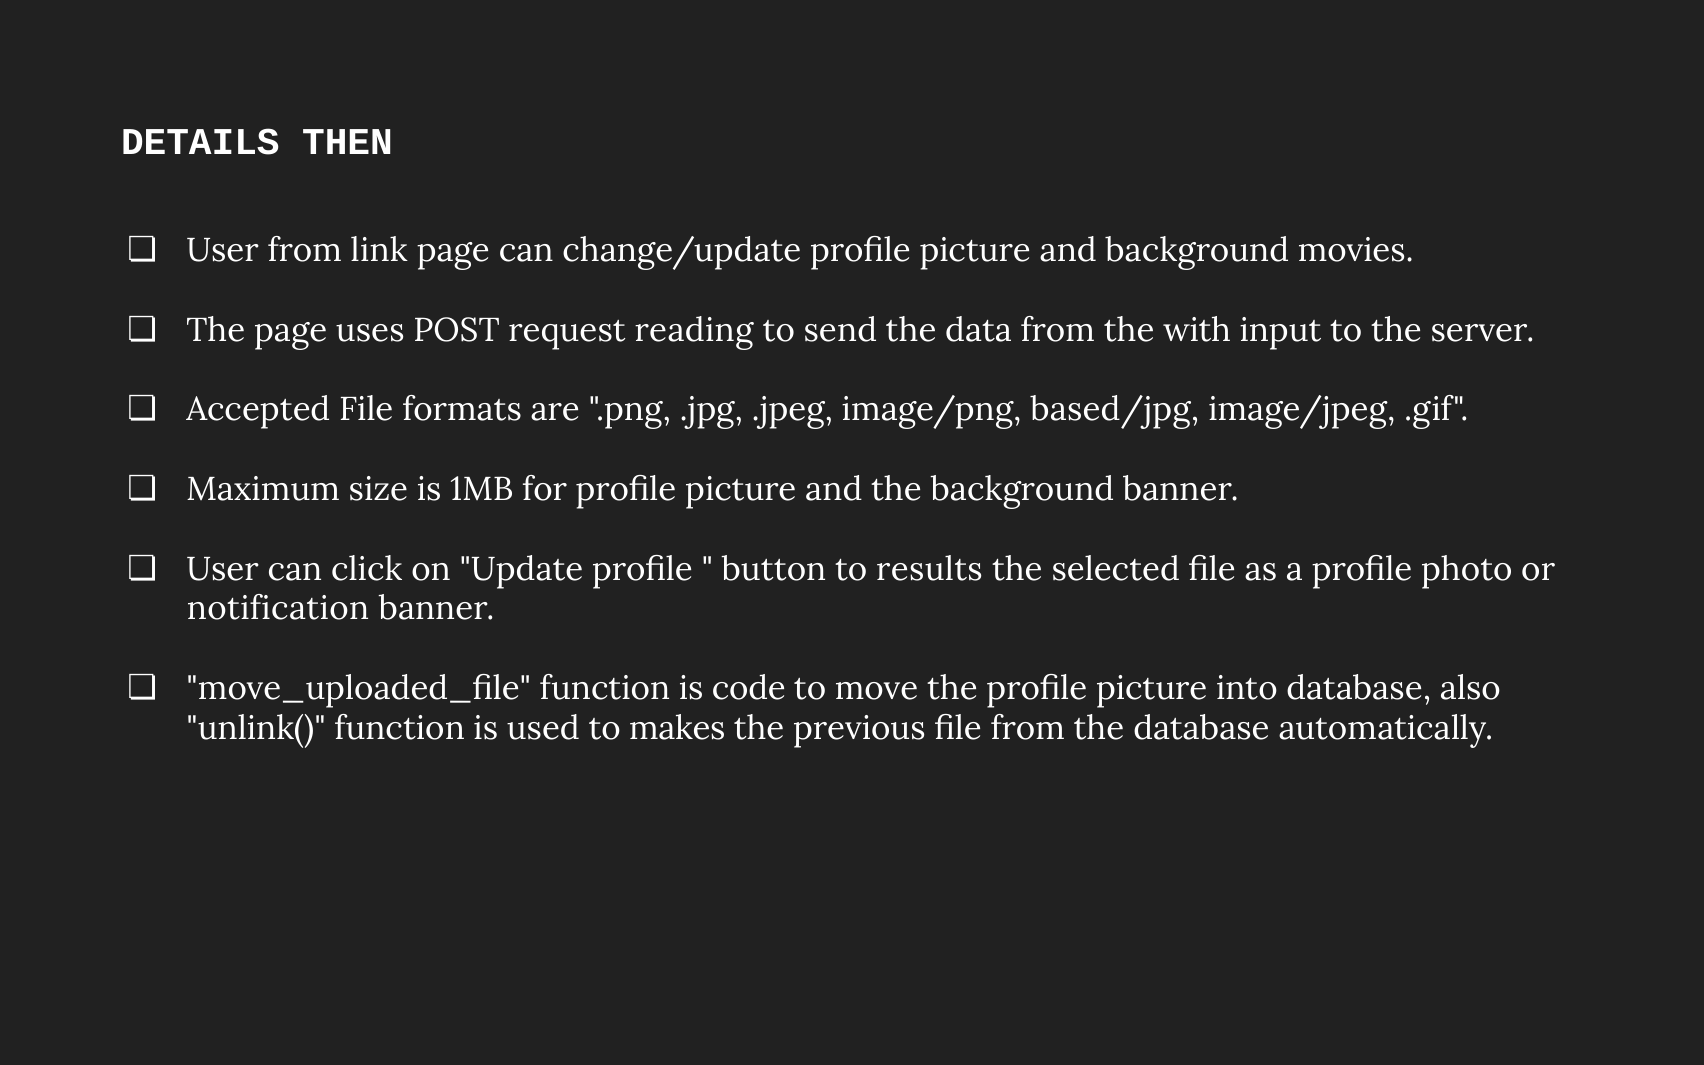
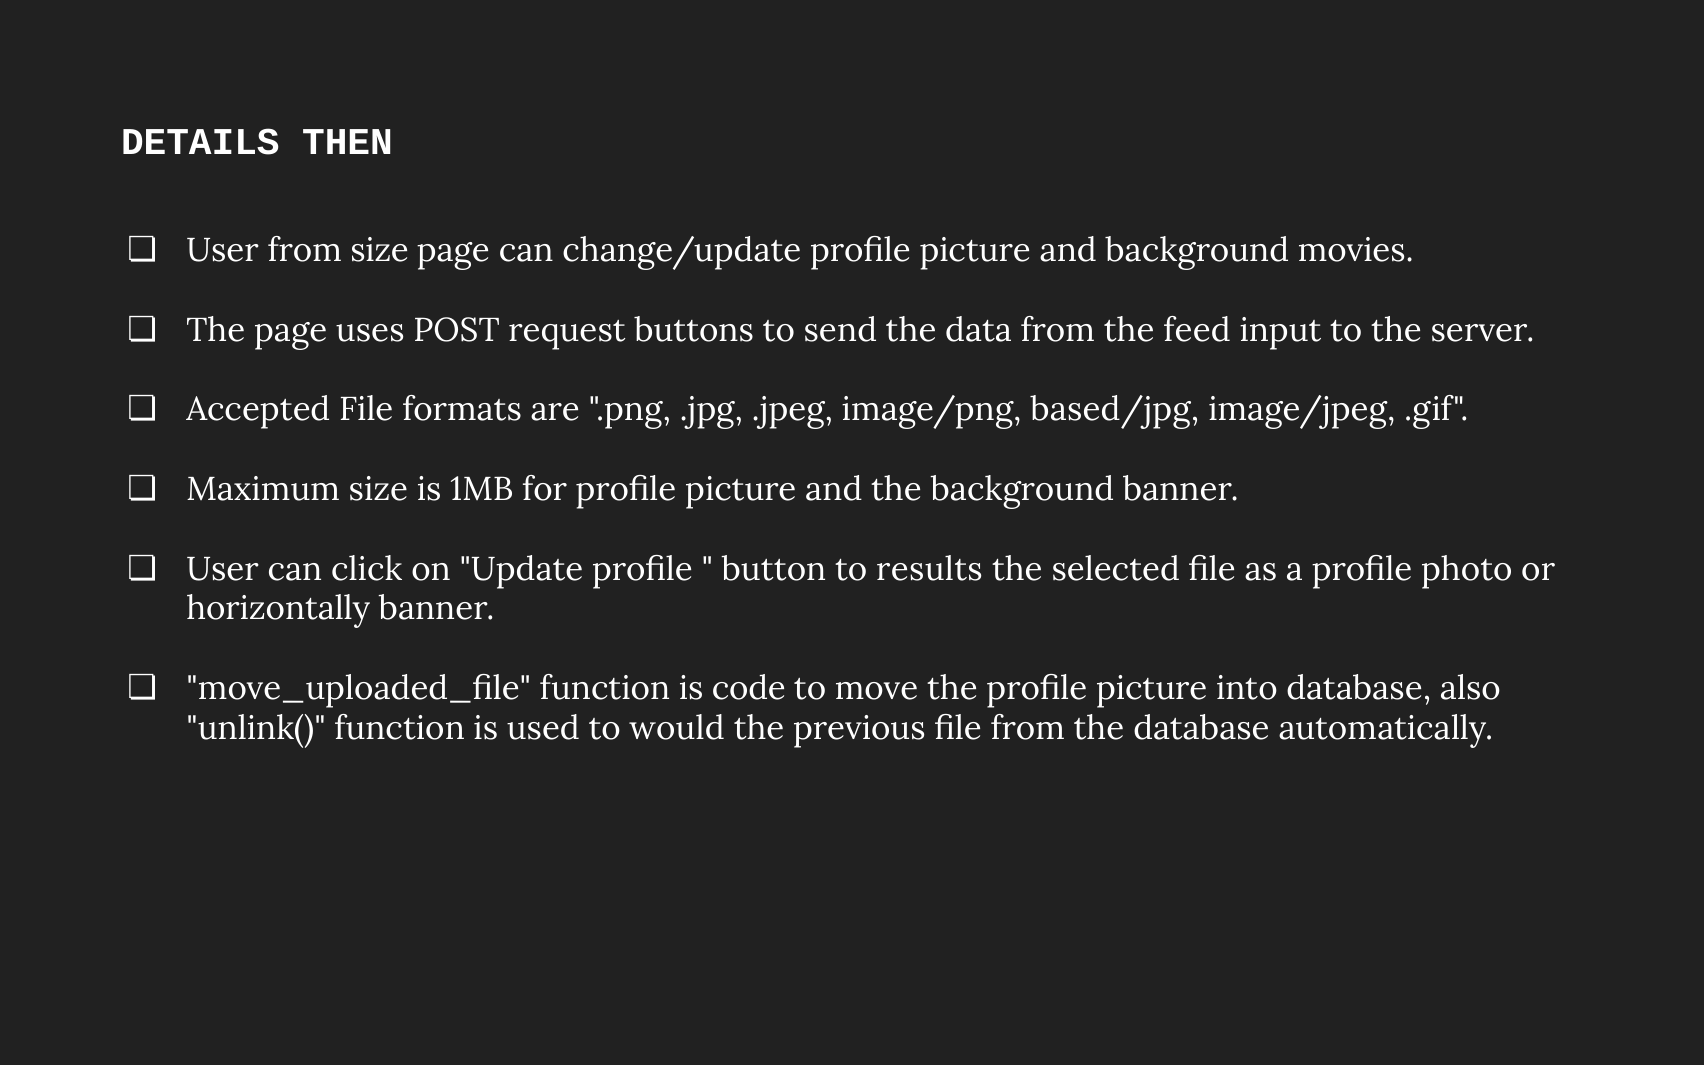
from link: link -> size
reading: reading -> buttons
with: with -> feed
notification: notification -> horizontally
makes: makes -> would
